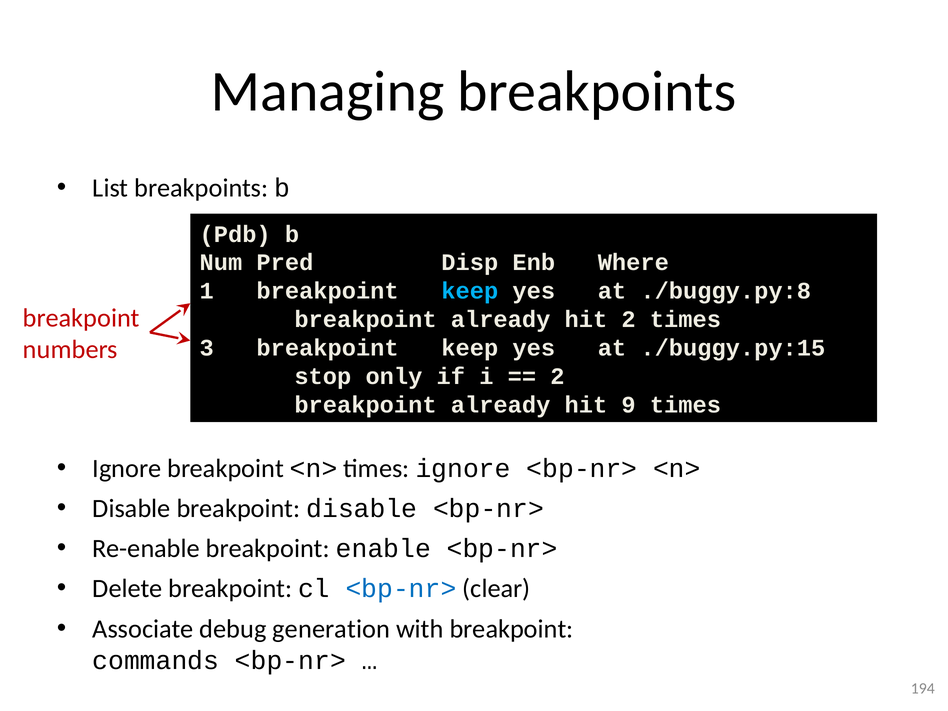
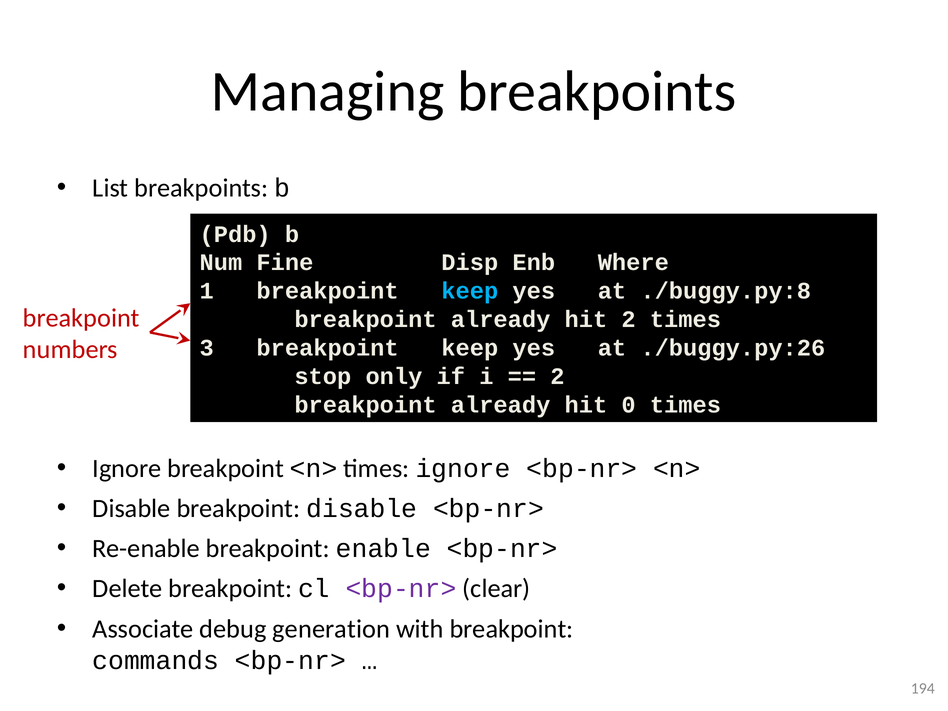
Pred: Pred -> Fine
./buggy.py:15: ./buggy.py:15 -> ./buggy.py:26
9: 9 -> 0
<bp-nr> at (401, 589) colour: blue -> purple
